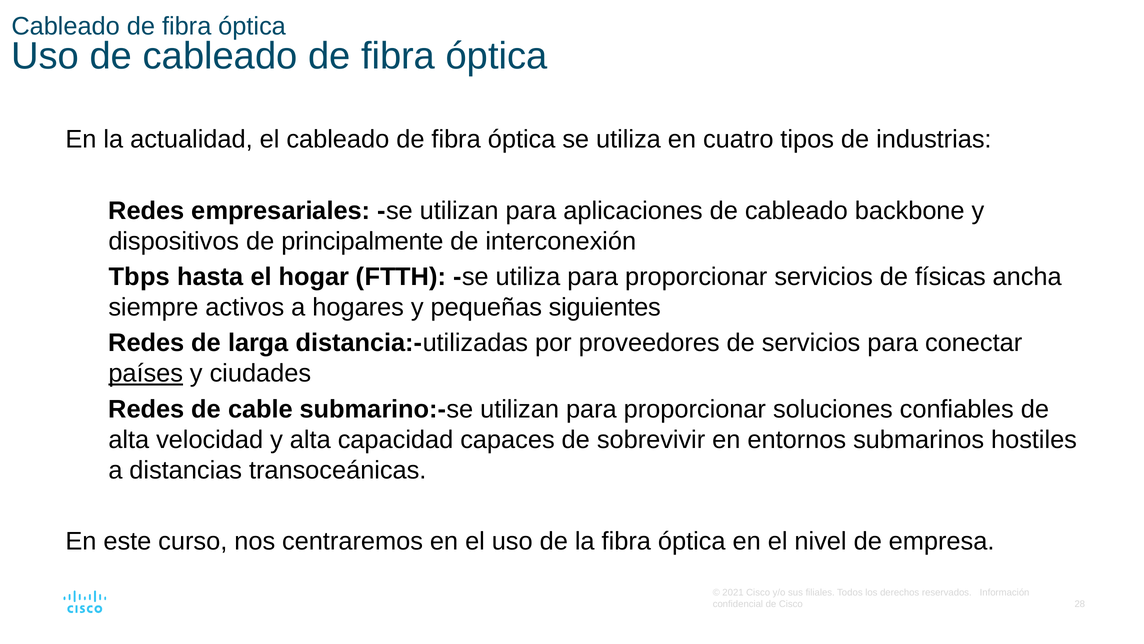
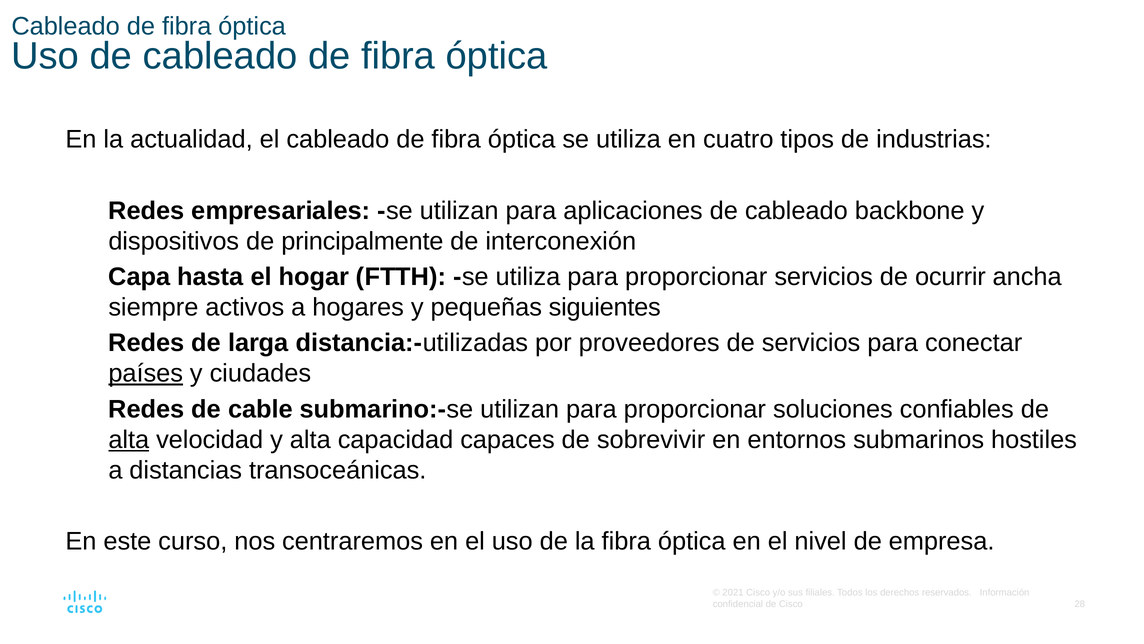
Tbps: Tbps -> Capa
físicas: físicas -> ocurrir
alta at (129, 439) underline: none -> present
